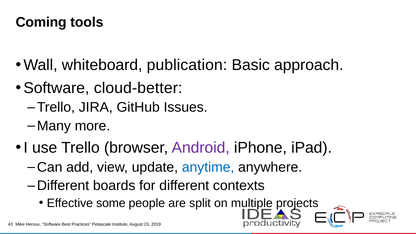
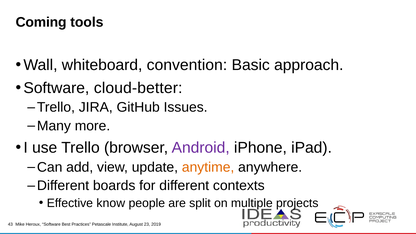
publication: publication -> convention
anytime colour: blue -> orange
some: some -> know
